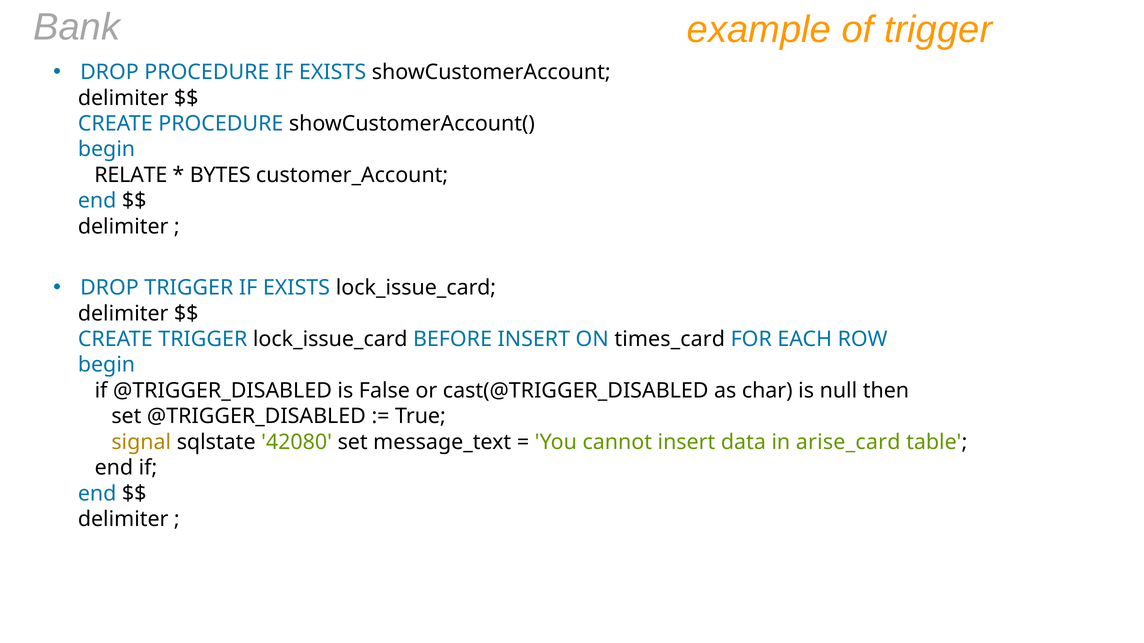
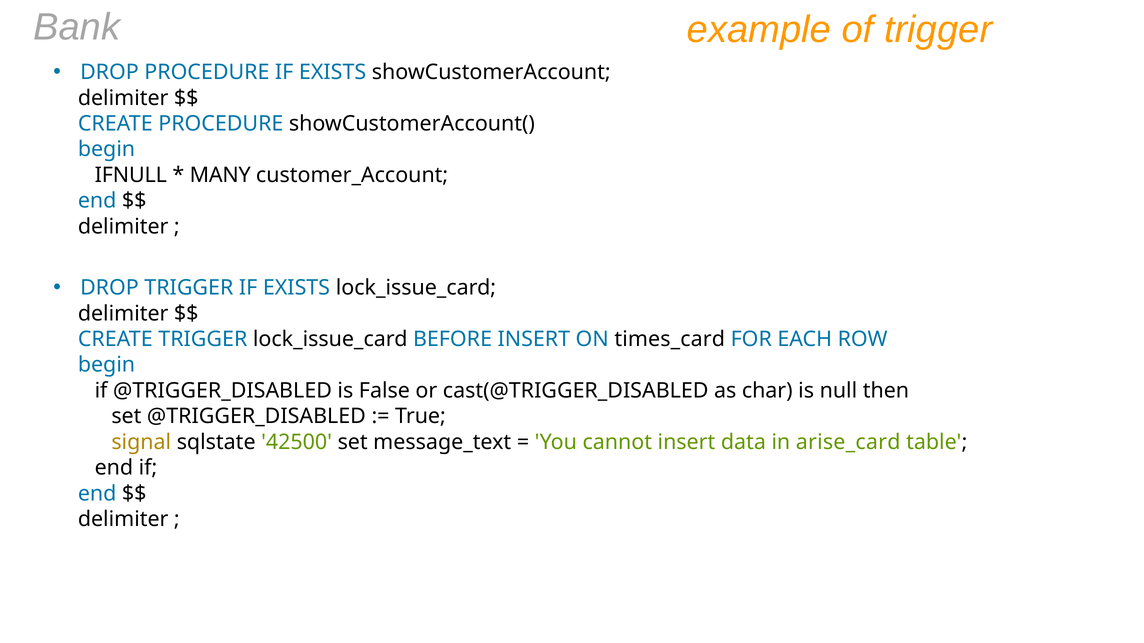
RELATE: RELATE -> IFNULL
BYTES: BYTES -> MANY
42080: 42080 -> 42500
